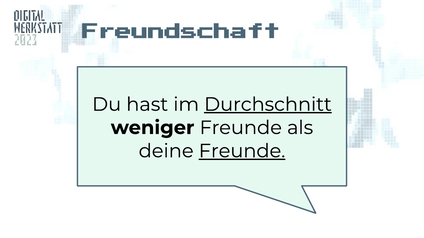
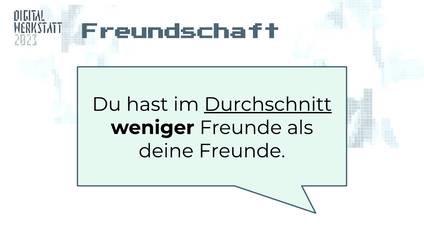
Freunde at (242, 151) underline: present -> none
